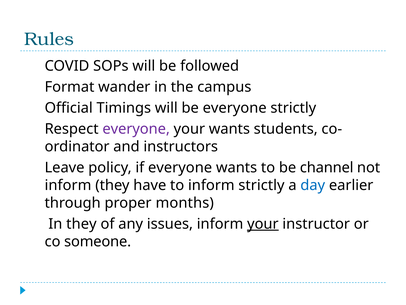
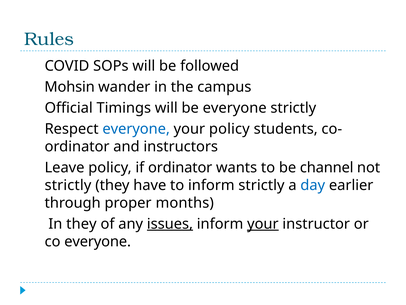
Format: Format -> Mohsin
everyone at (136, 129) colour: purple -> blue
your wants: wants -> policy
if everyone: everyone -> ordinator
inform at (68, 185): inform -> strictly
issues underline: none -> present
co someone: someone -> everyone
